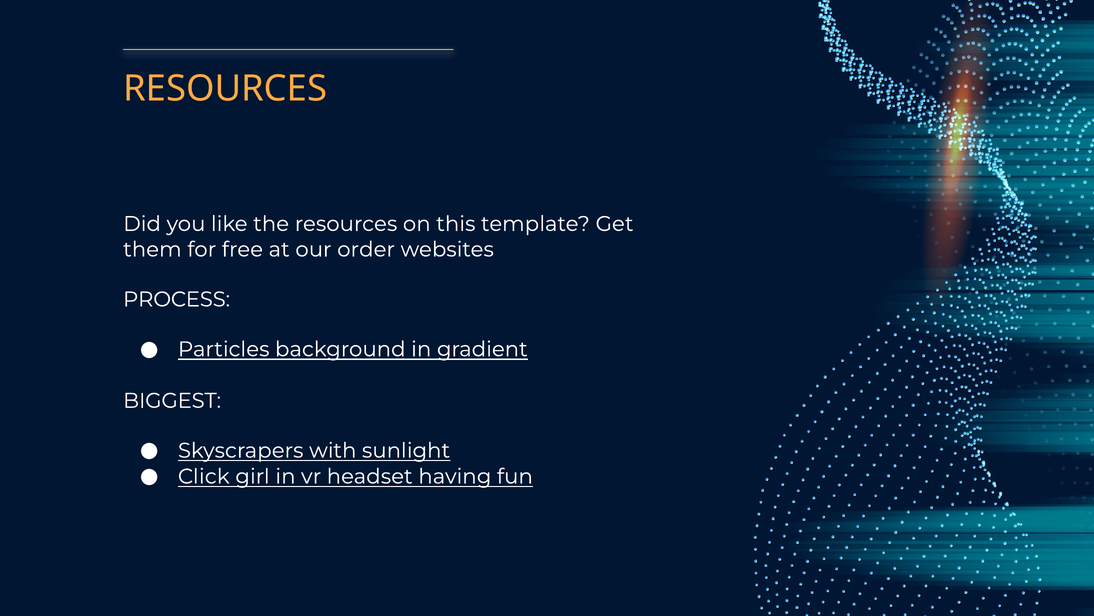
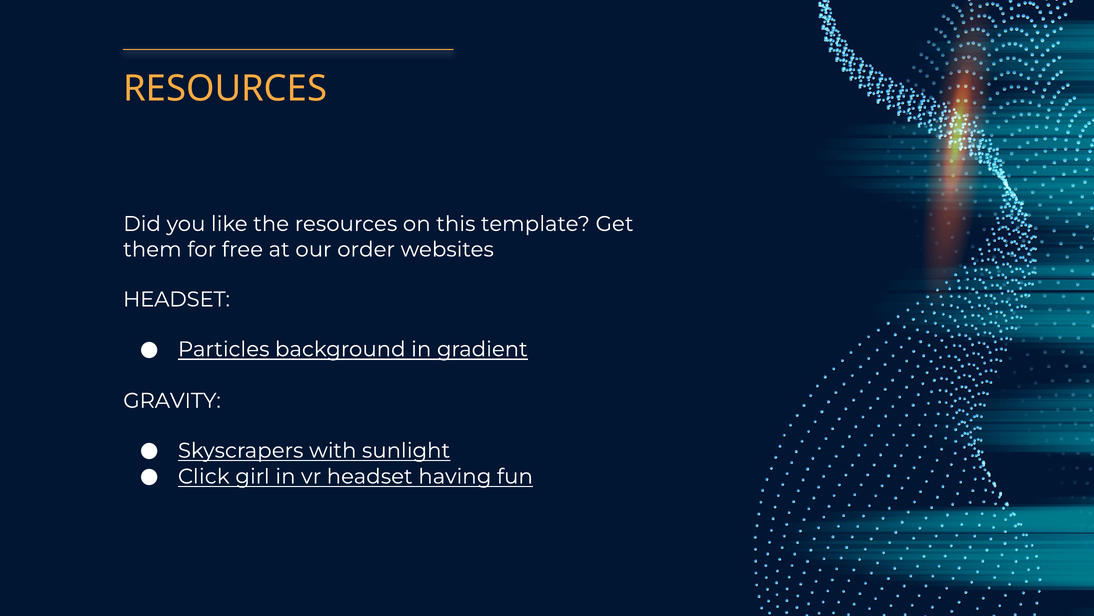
PROCESS at (177, 299): PROCESS -> HEADSET
BIGGEST: BIGGEST -> GRAVITY
